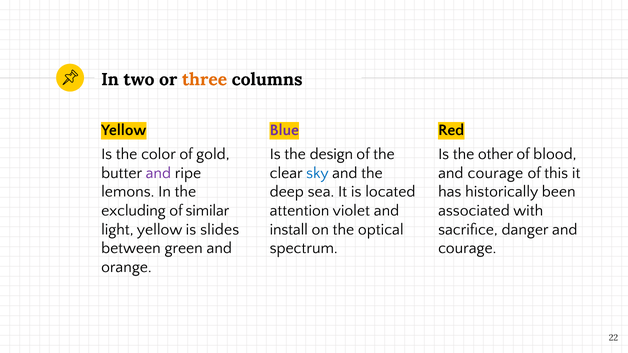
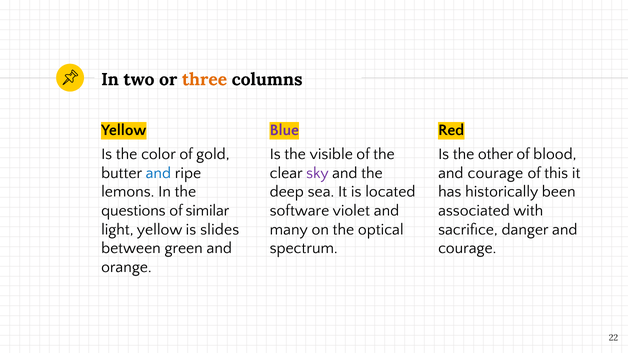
design: design -> visible
and at (158, 173) colour: purple -> blue
sky colour: blue -> purple
excluding: excluding -> questions
attention: attention -> software
install: install -> many
